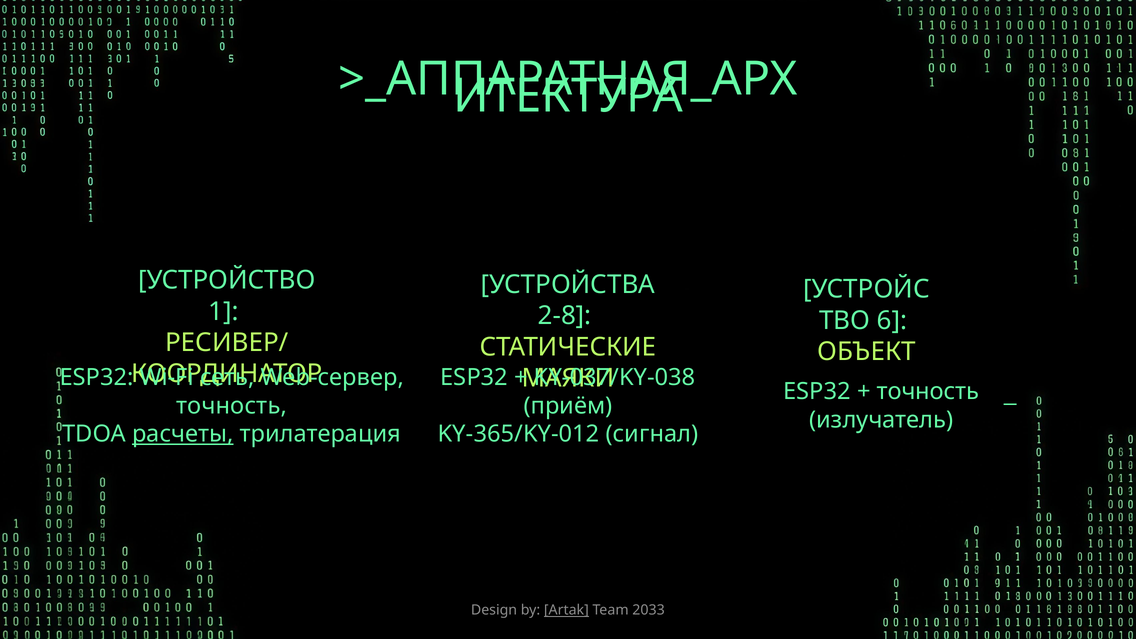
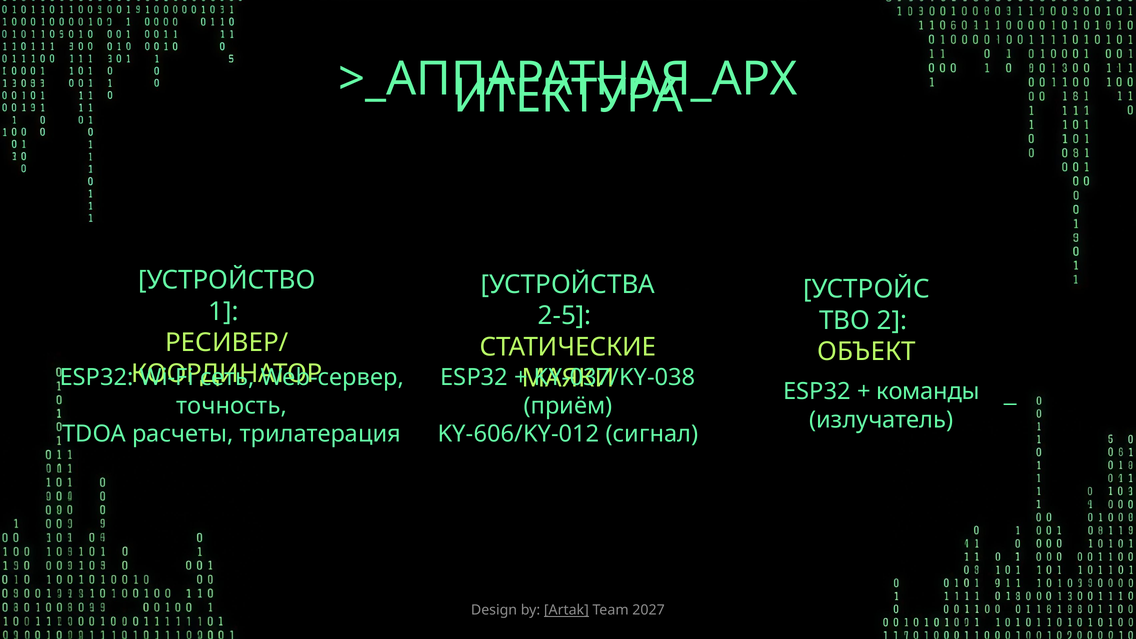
2-8: 2-8 -> 2-5
6: 6 -> 2
точность at (928, 392): точность -> команды
расчеты underline: present -> none
KY-365/KY-012: KY-365/KY-012 -> KY-606/KY-012
2033: 2033 -> 2027
